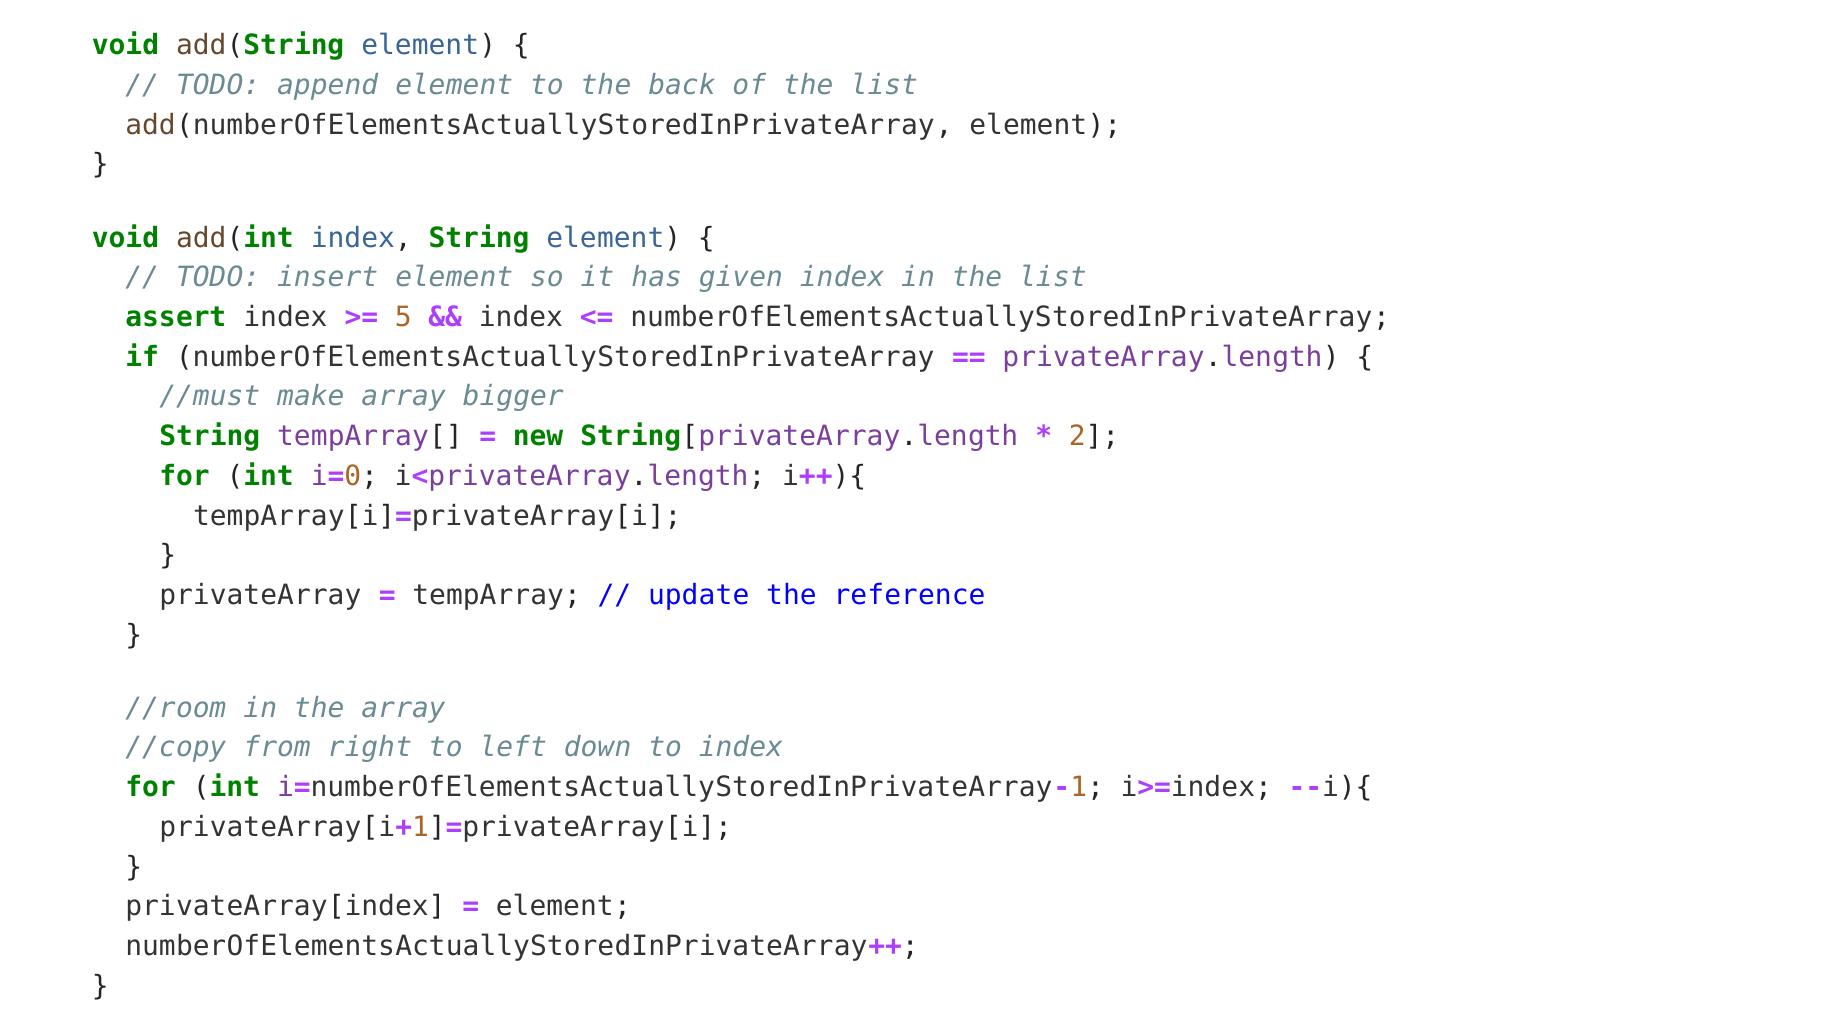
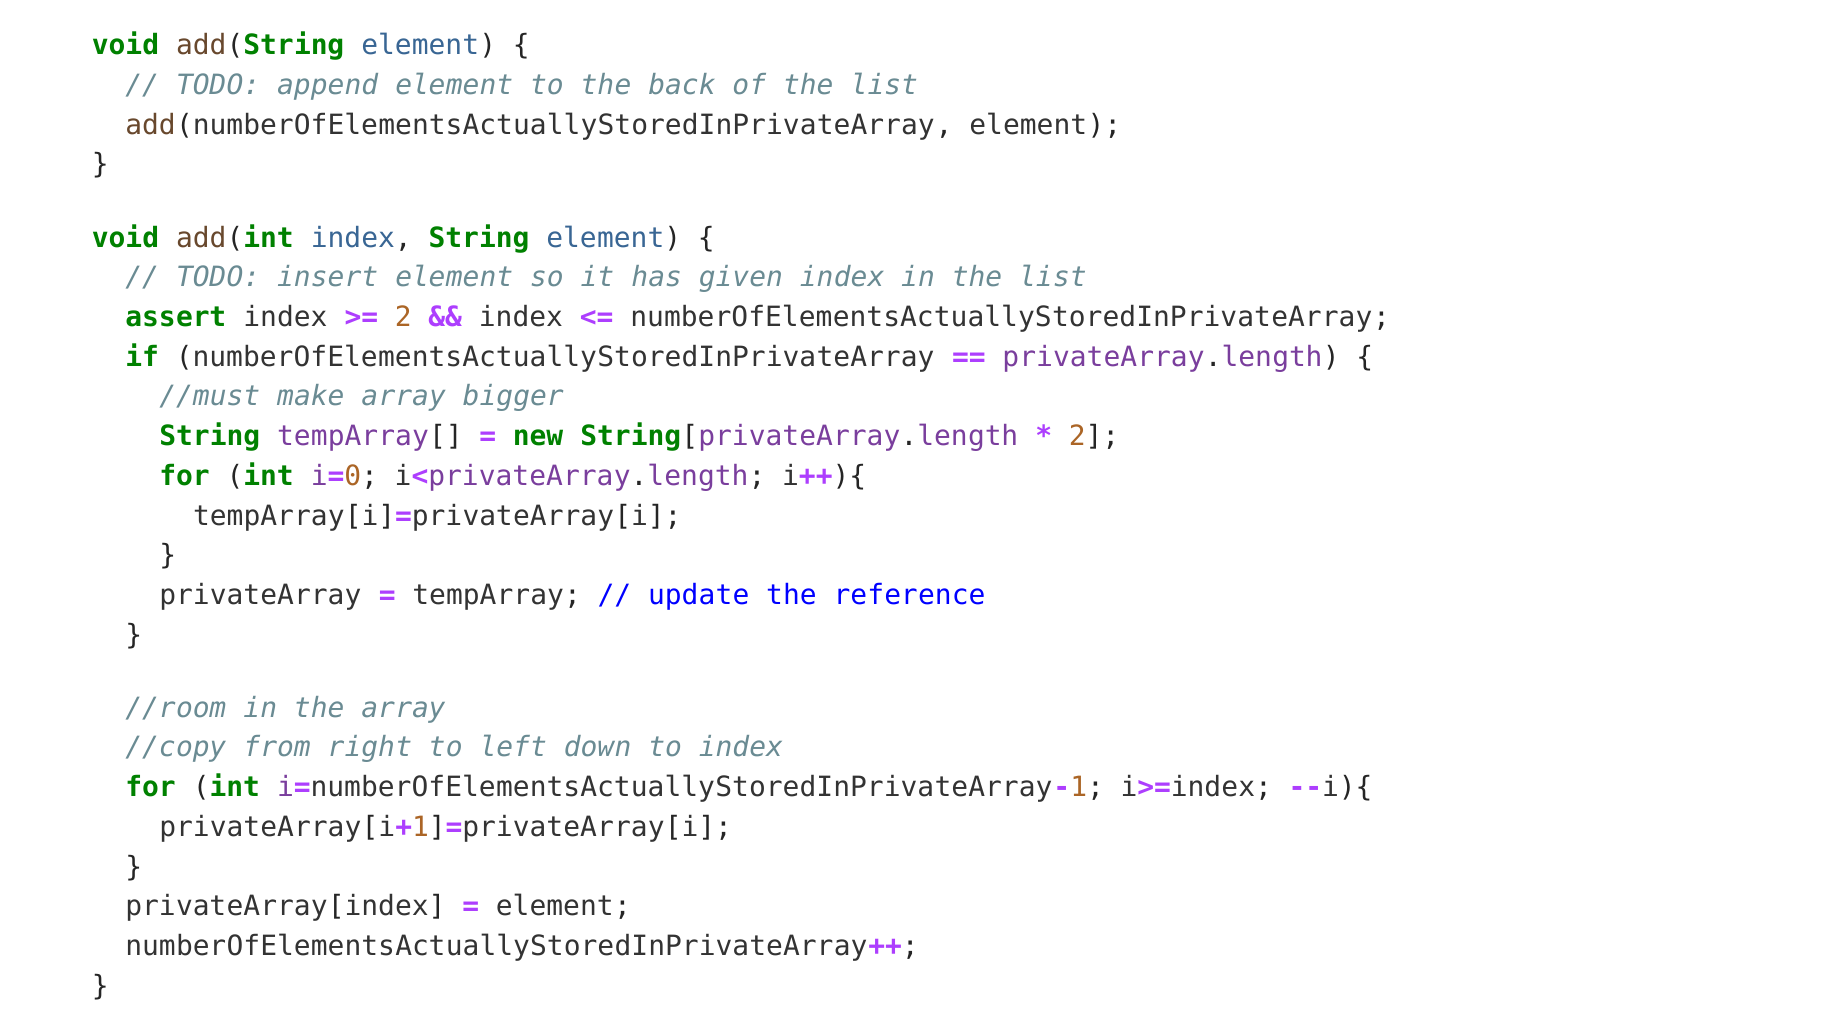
5 at (403, 317): 5 -> 2
